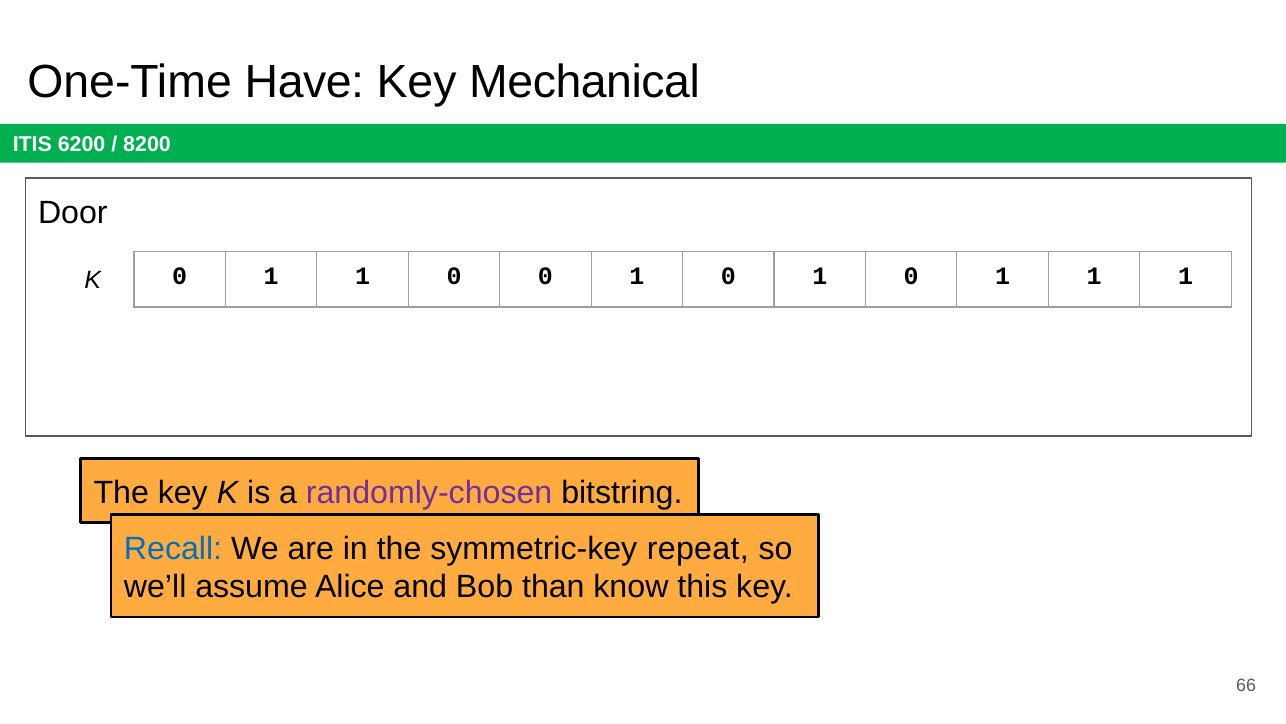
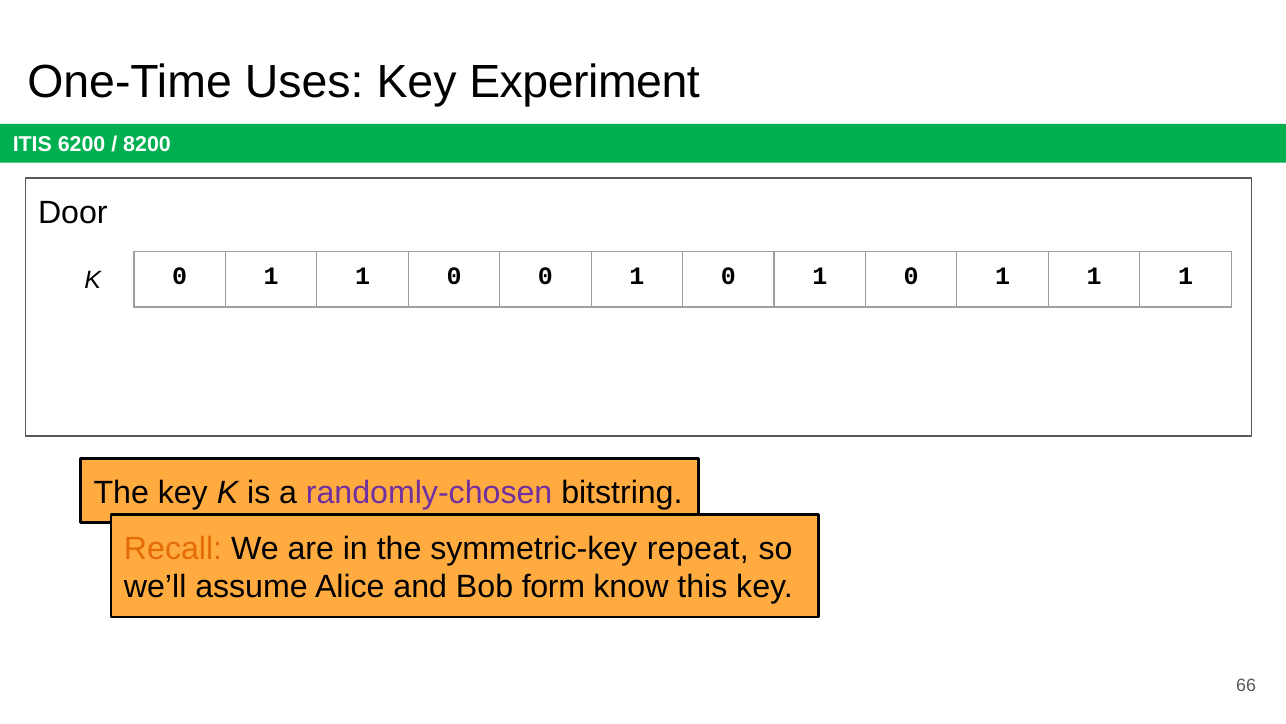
Have: Have -> Uses
Mechanical: Mechanical -> Experiment
Recall colour: blue -> orange
than: than -> form
